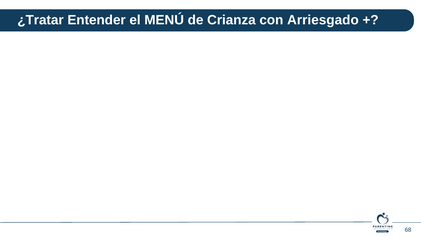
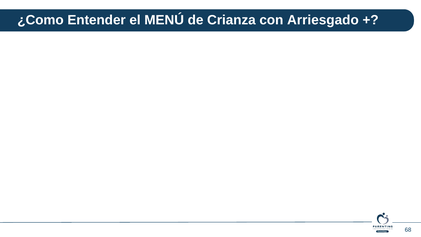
¿Tratar: ¿Tratar -> ¿Como
